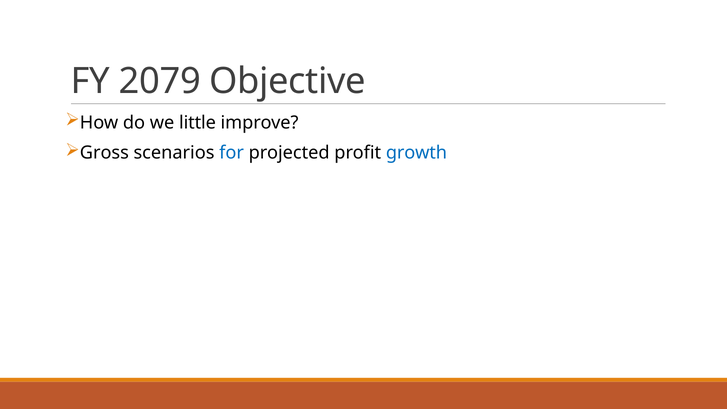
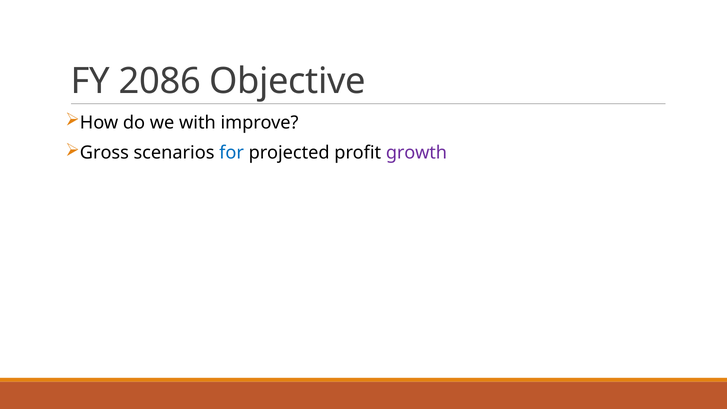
2079: 2079 -> 2086
little: little -> with
growth colour: blue -> purple
